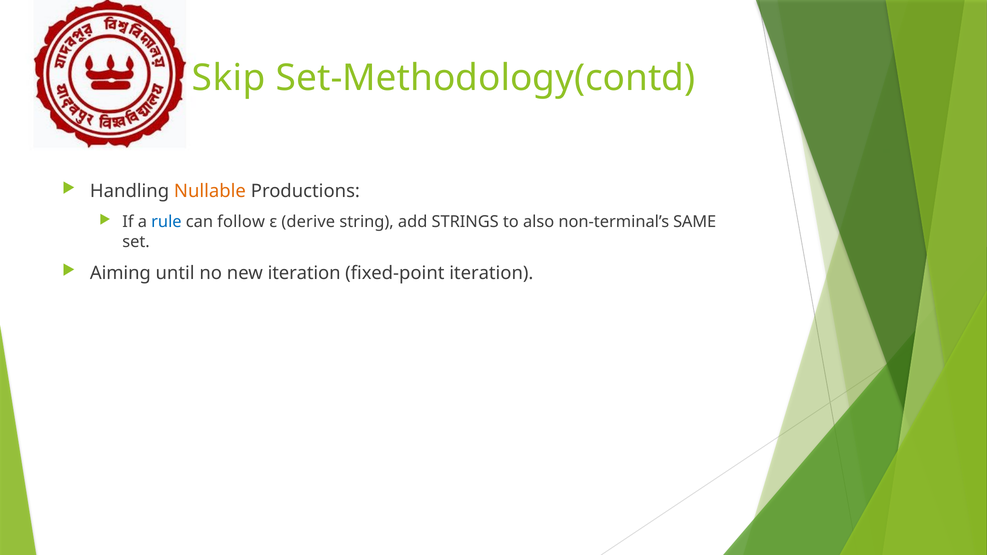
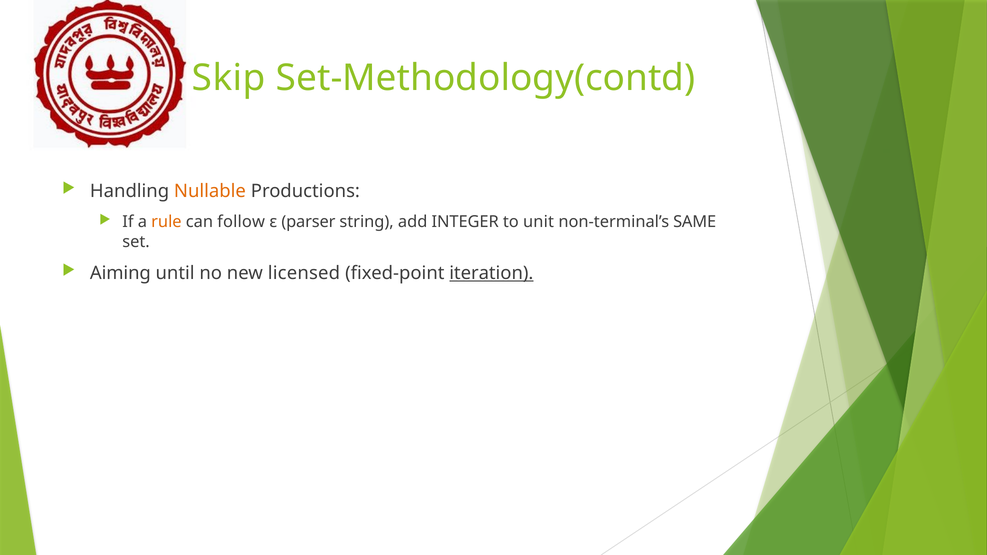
rule colour: blue -> orange
derive: derive -> parser
STRINGS: STRINGS -> INTEGER
also: also -> unit
new iteration: iteration -> licensed
iteration at (491, 273) underline: none -> present
